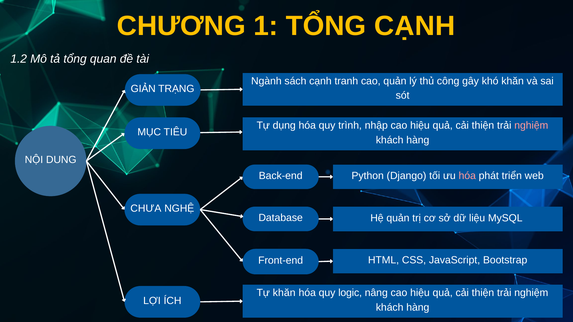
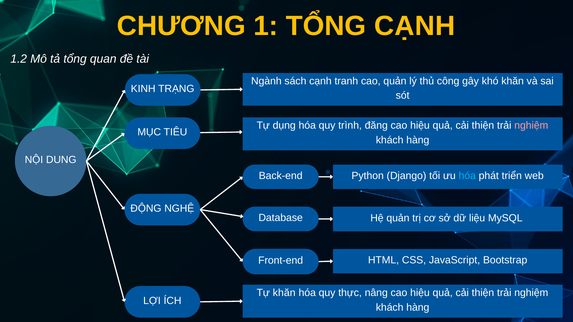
GIẢN: GIẢN -> KINH
nhập: nhập -> đăng
hóa at (467, 176) colour: pink -> light blue
CHƯA: CHƯA -> ĐỘNG
logic: logic -> thực
